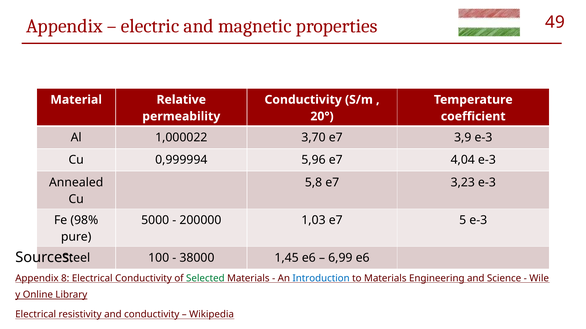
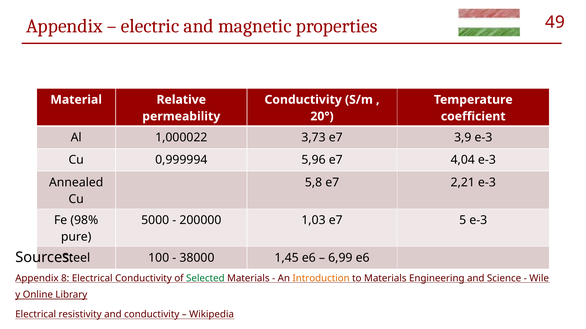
3,70: 3,70 -> 3,73
3,23: 3,23 -> 2,21
Introduction colour: blue -> orange
